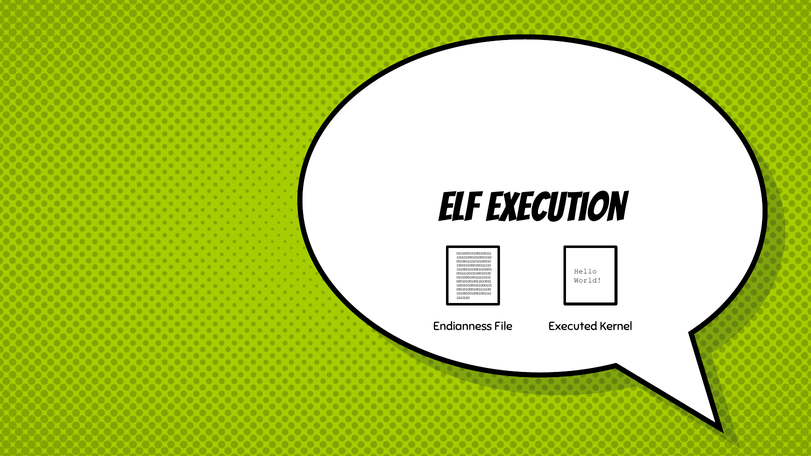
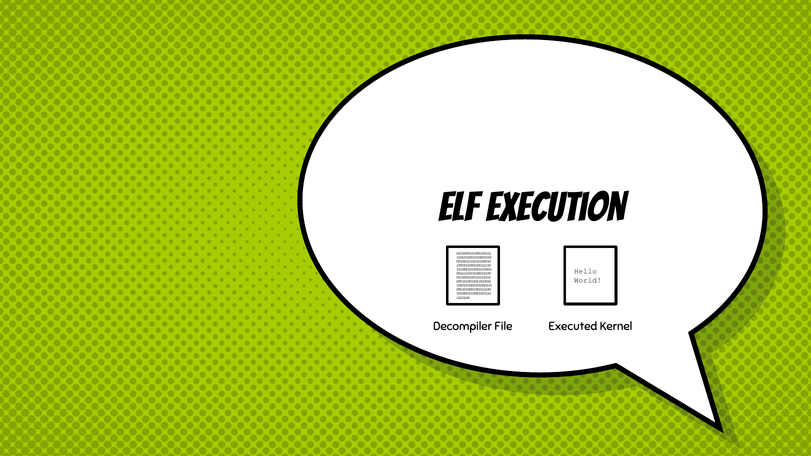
Endianness: Endianness -> Decompiler
